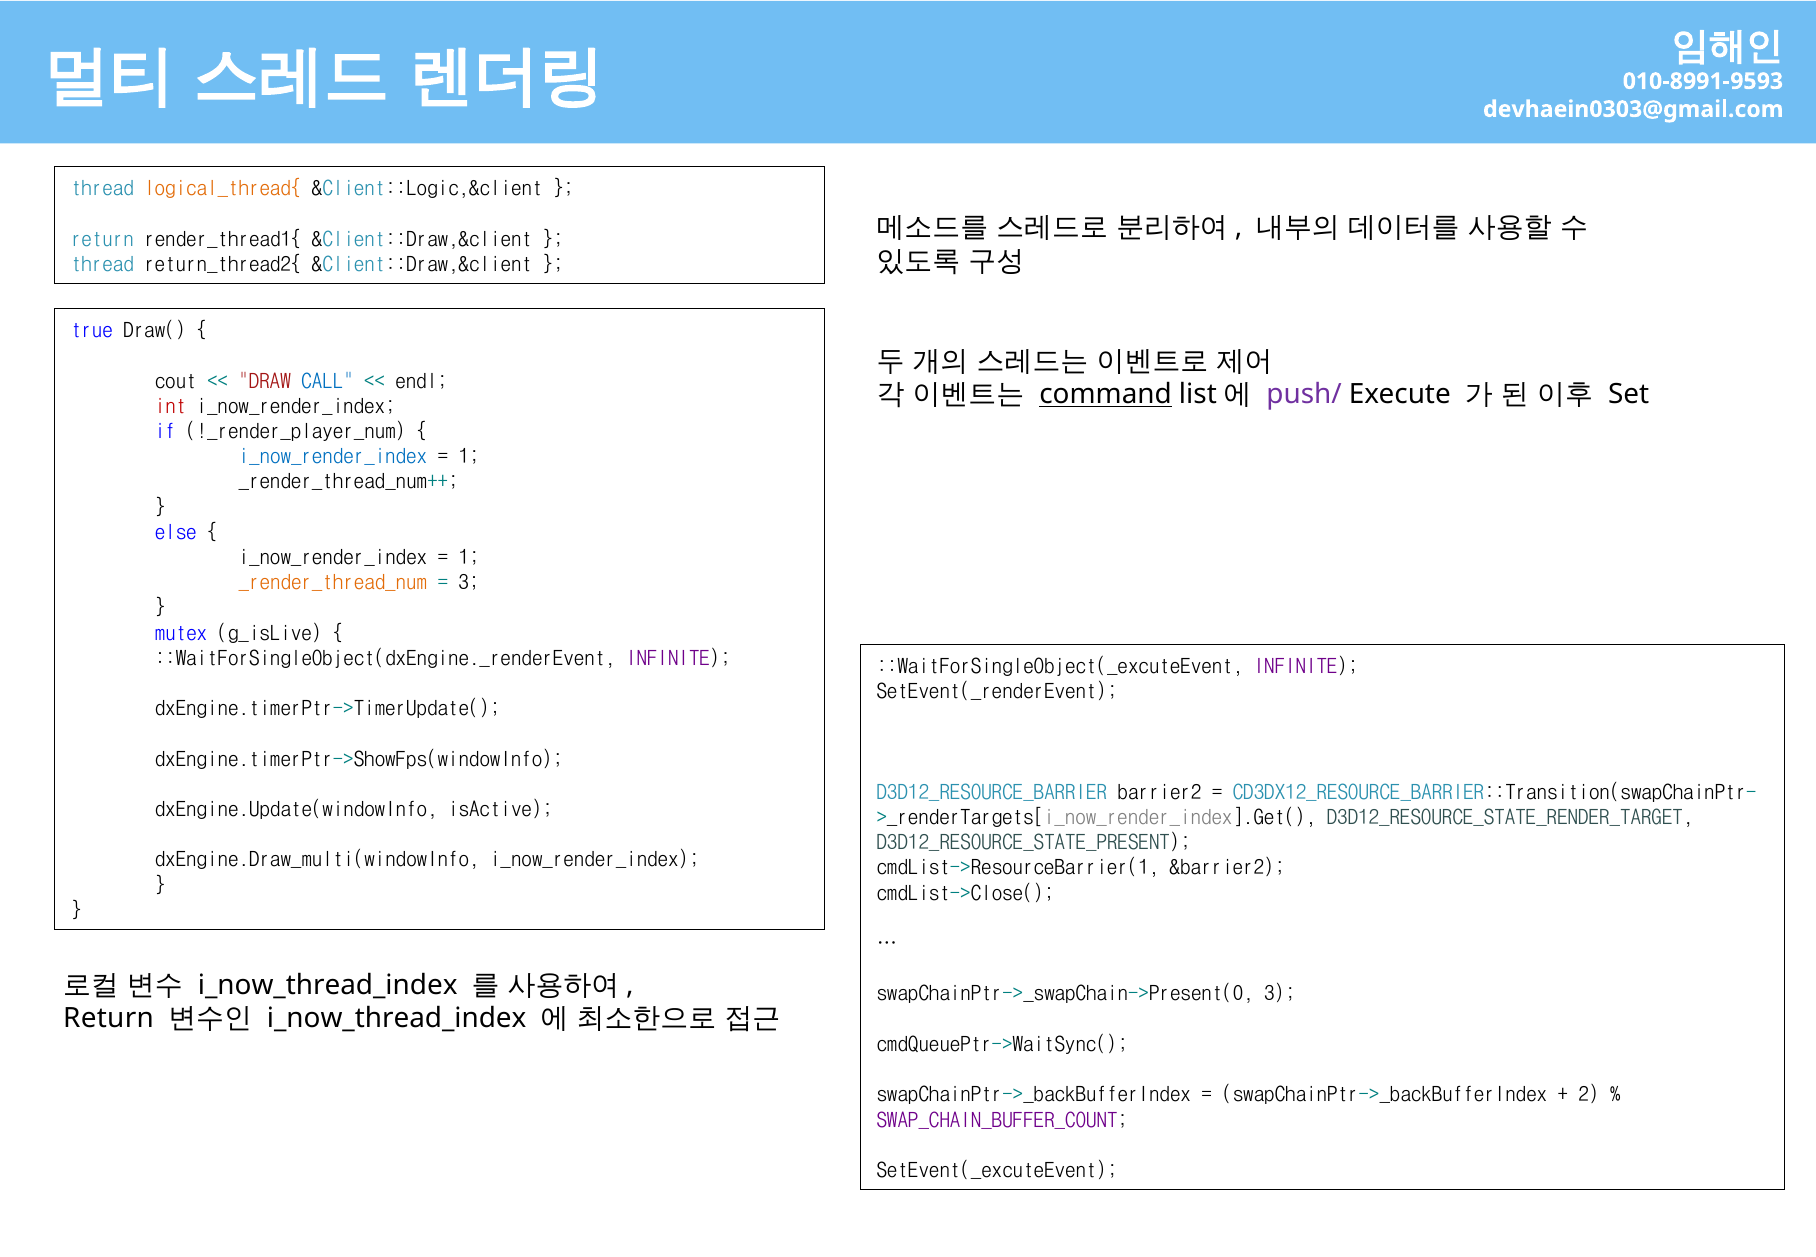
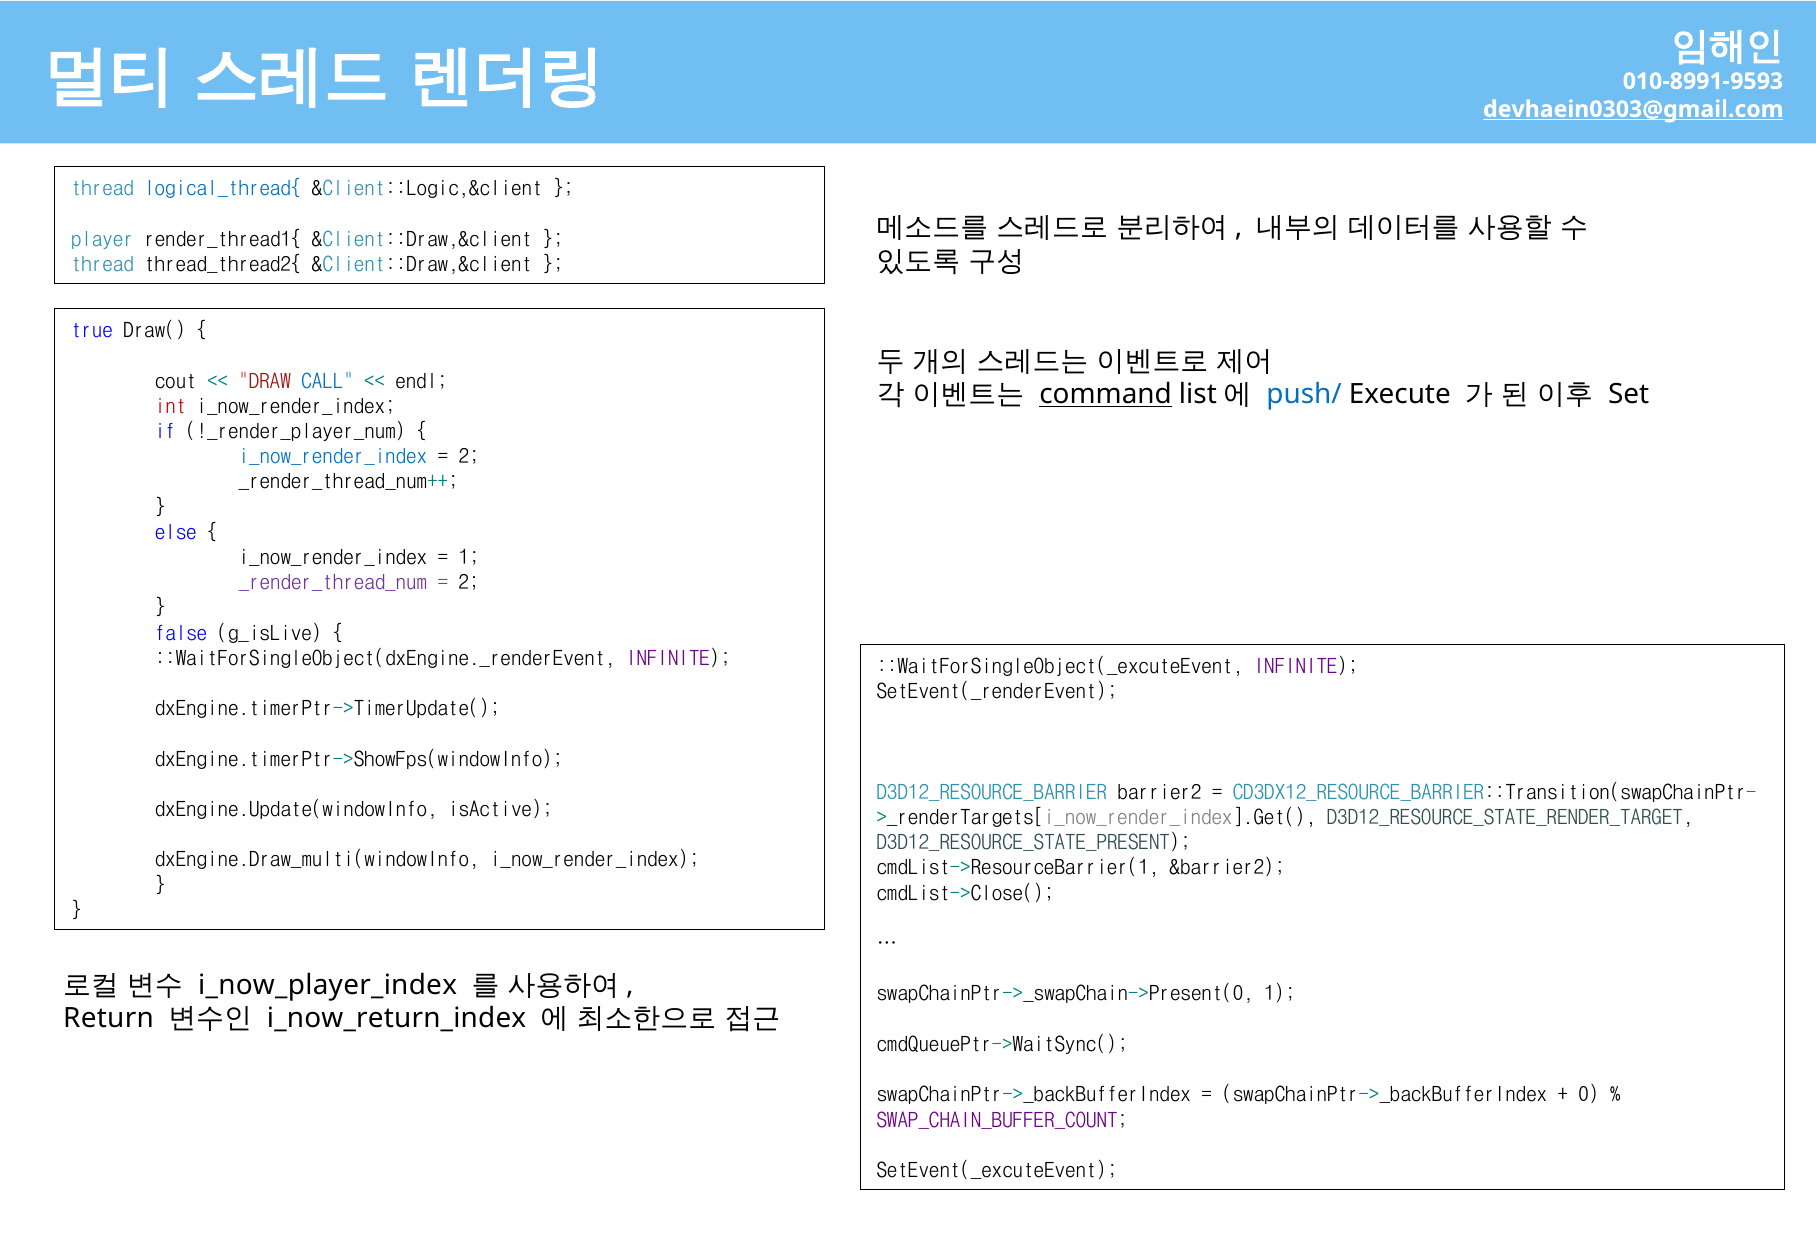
devhaein0303@gmail.com underline: none -> present
logical_thread{ colour: orange -> blue
return at (102, 239): return -> player
return_thread2{: return_thread2{ -> thread_thread2{
push/ colour: purple -> blue
1 at (469, 457): 1 -> 2
_render_thread_num colour: orange -> purple
3 at (469, 583): 3 -> 2
mutex: mutex -> false
i_now_thread_index at (328, 985): i_now_thread_index -> i_now_player_index
swapChainPtr->_swapChain->Present(0 3: 3 -> 1
i_now_thread_index at (397, 1019): i_now_thread_index -> i_now_return_index
2: 2 -> 0
